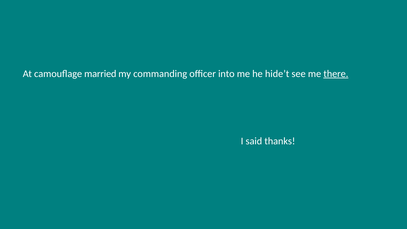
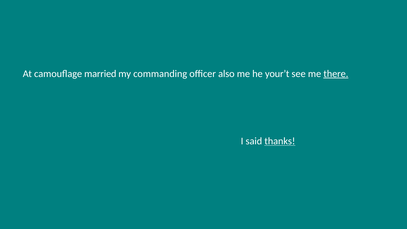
into: into -> also
hide’t: hide’t -> your’t
thanks underline: none -> present
